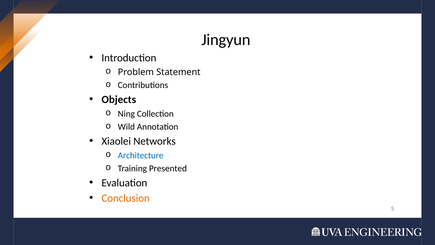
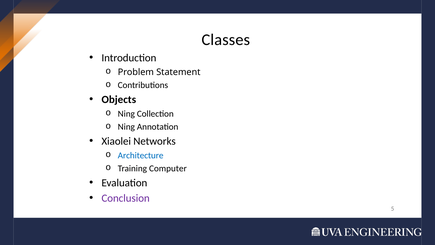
Jingyun: Jingyun -> Classes
Wild at (126, 127): Wild -> Ning
Presented: Presented -> Computer
Conclusion colour: orange -> purple
